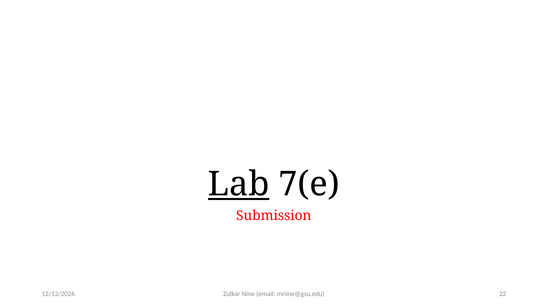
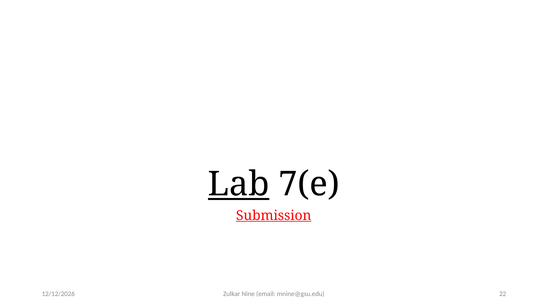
Submission underline: none -> present
